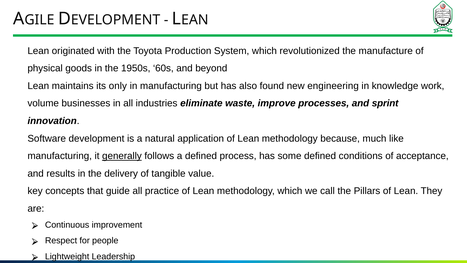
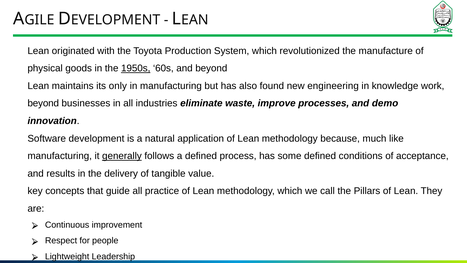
1950s underline: none -> present
volume at (43, 103): volume -> beyond
sprint: sprint -> demo
